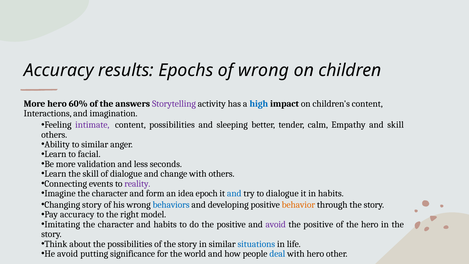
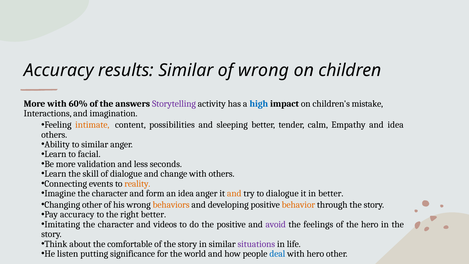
results Epochs: Epochs -> Similar
More hero: hero -> with
children's content: content -> mistake
intimate colour: purple -> orange
and skill: skill -> idea
reality colour: purple -> orange
idea epoch: epoch -> anger
and at (234, 193) colour: blue -> orange
in habits: habits -> better
Changing story: story -> other
behaviors colour: blue -> orange
right model: model -> better
and habits: habits -> videos
positive at (318, 224): positive -> feelings
the possibilities: possibilities -> comfortable
situations colour: blue -> purple
He avoid: avoid -> listen
